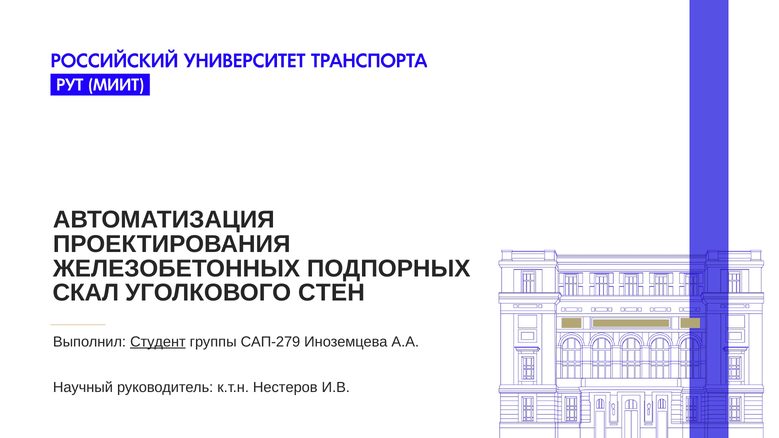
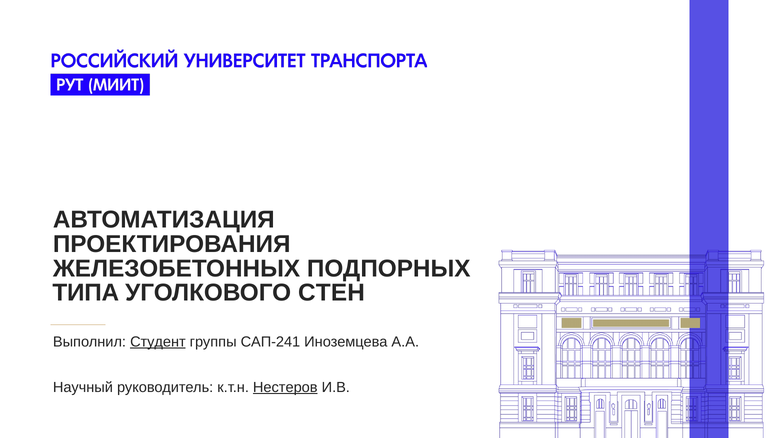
СКАЛ: СКАЛ -> ТИПА
САП-279: САП-279 -> САП-241
Нестеров underline: none -> present
